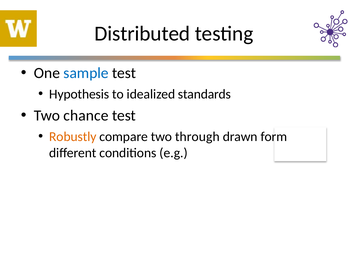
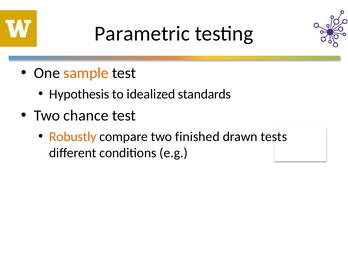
Distributed: Distributed -> Parametric
sample colour: blue -> orange
through: through -> finished
form: form -> tests
